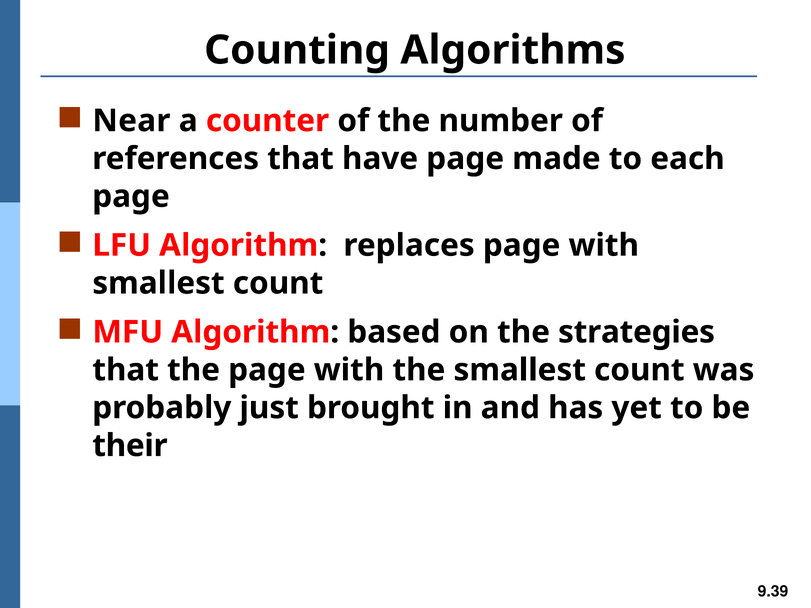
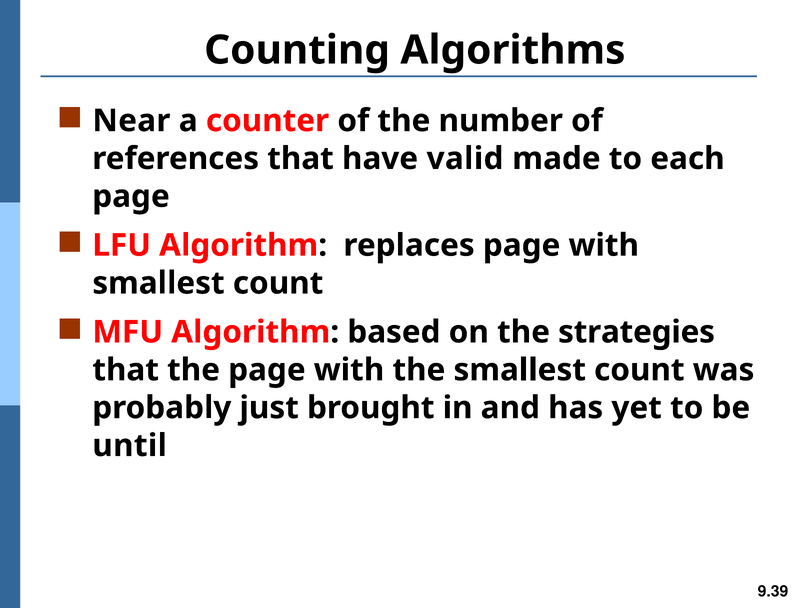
have page: page -> valid
their: their -> until
